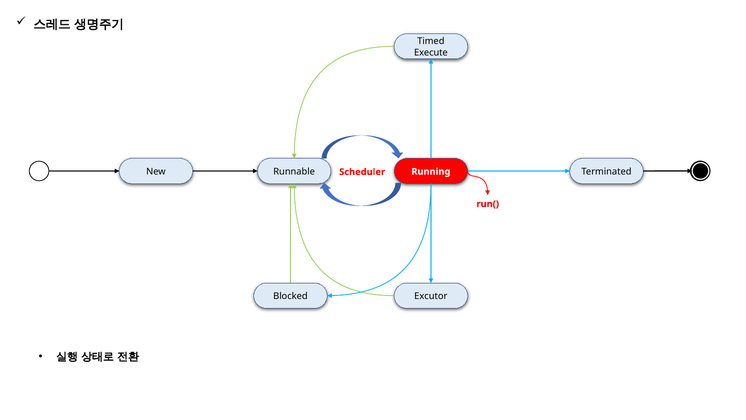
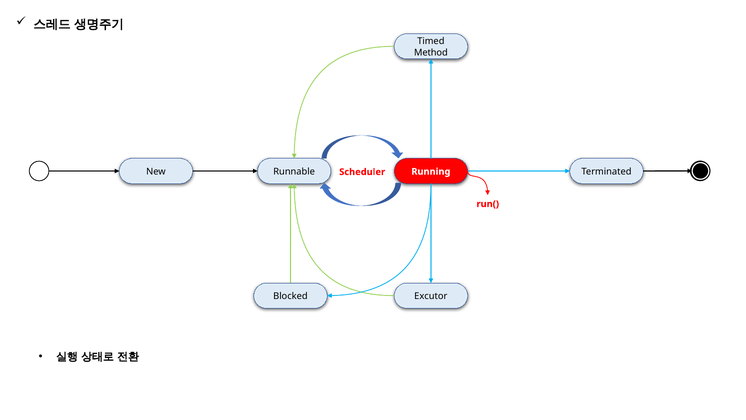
Execute: Execute -> Method
